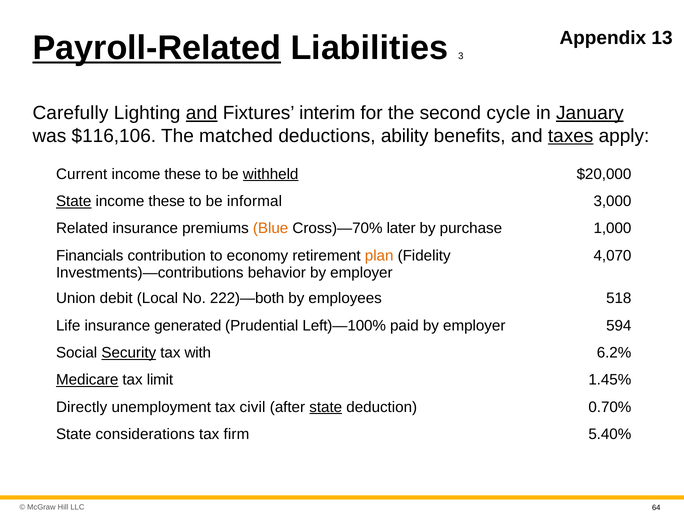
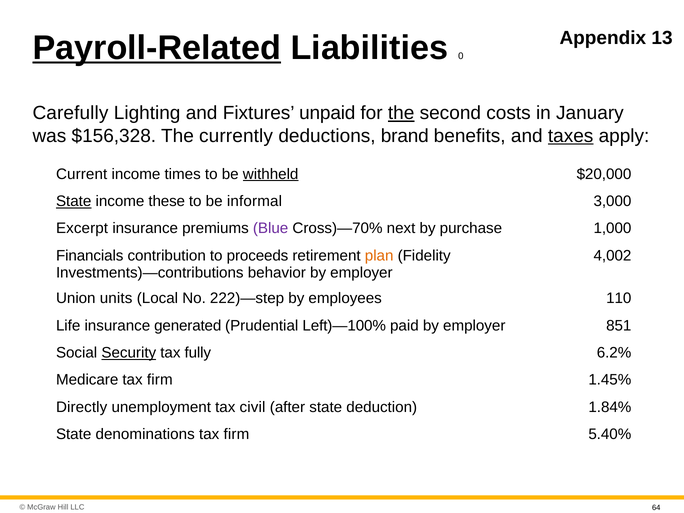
3: 3 -> 0
and at (202, 113) underline: present -> none
interim: interim -> unpaid
the at (401, 113) underline: none -> present
cycle: cycle -> costs
January underline: present -> none
$116,106: $116,106 -> $156,328
matched: matched -> currently
ability: ability -> brand
these at (183, 174): these -> times
Related: Related -> Excerpt
Blue colour: orange -> purple
later: later -> next
economy: economy -> proceeds
4,070: 4,070 -> 4,002
debit: debit -> units
222)—both: 222)—both -> 222)—step
518: 518 -> 110
594: 594 -> 851
with: with -> fully
Medicare underline: present -> none
limit at (160, 380): limit -> firm
state at (326, 407) underline: present -> none
0.70%: 0.70% -> 1.84%
considerations: considerations -> denominations
